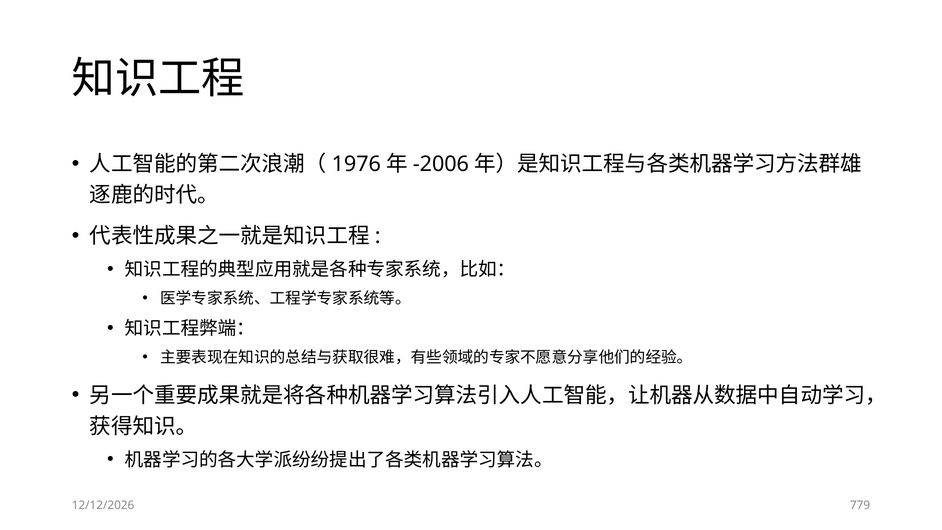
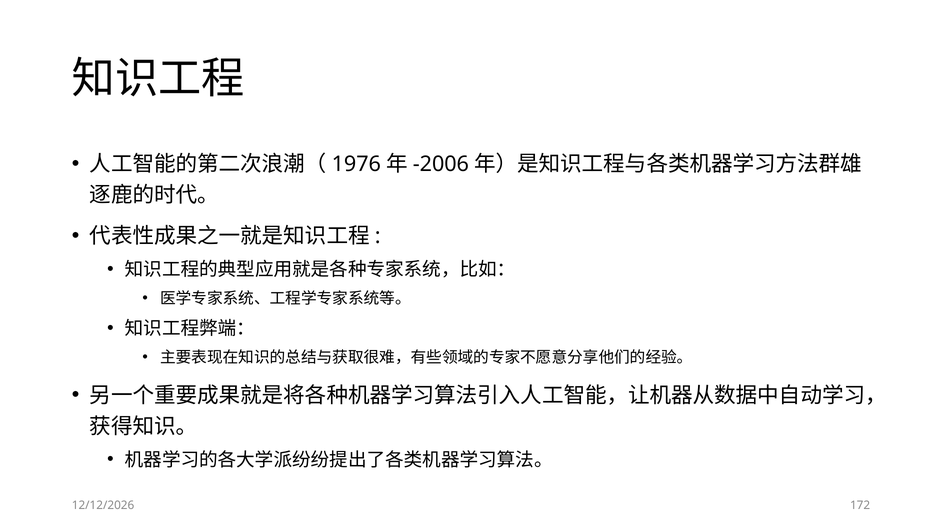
779: 779 -> 172
